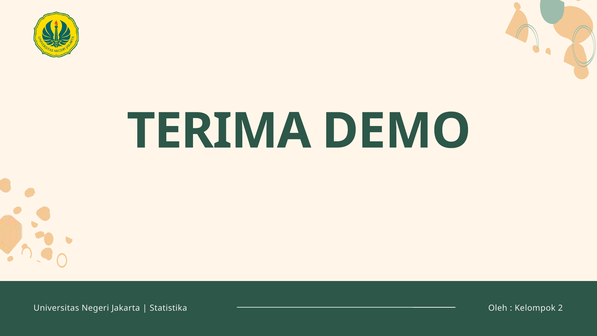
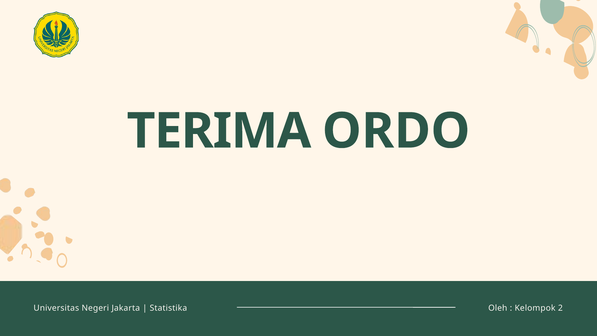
DEMO: DEMO -> ORDO
